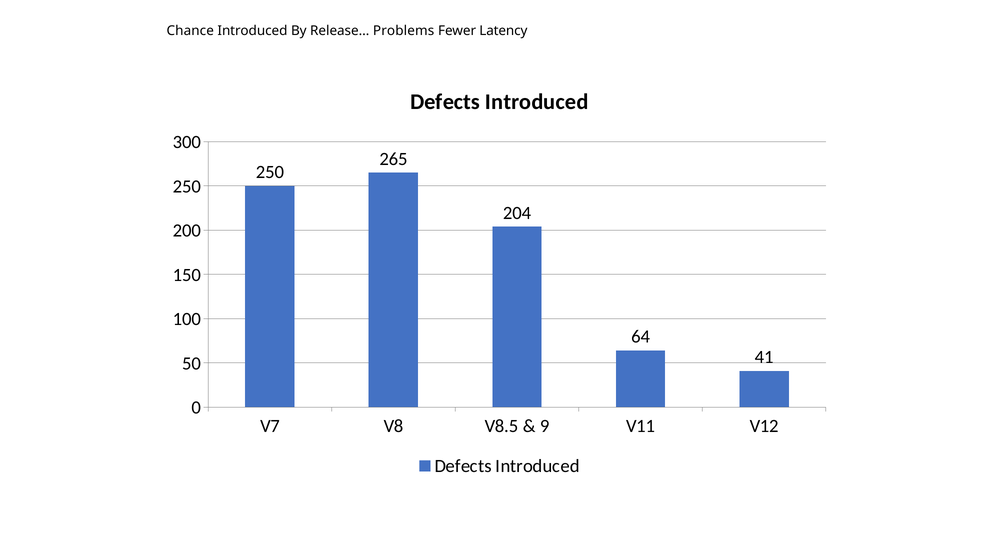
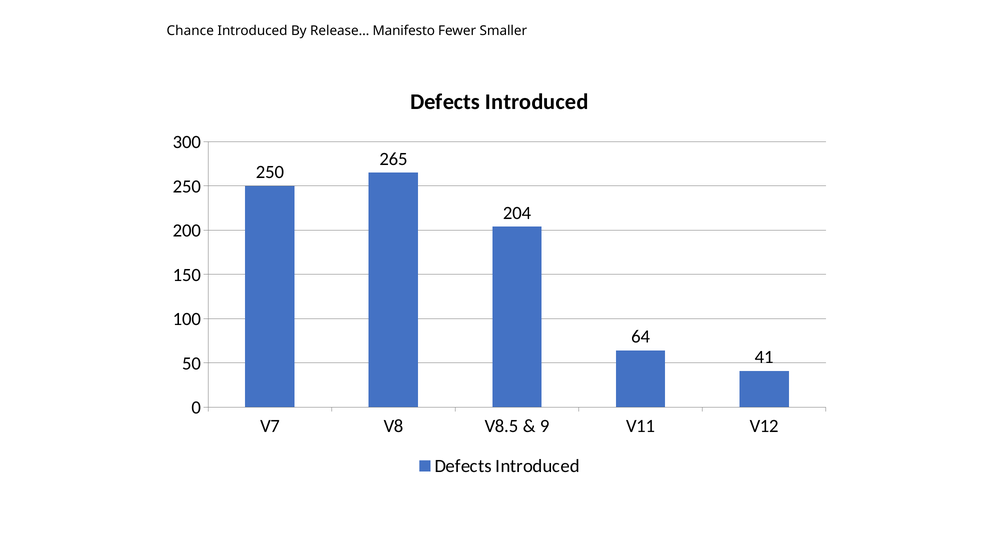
Problems: Problems -> Manifesto
Latency: Latency -> Smaller
